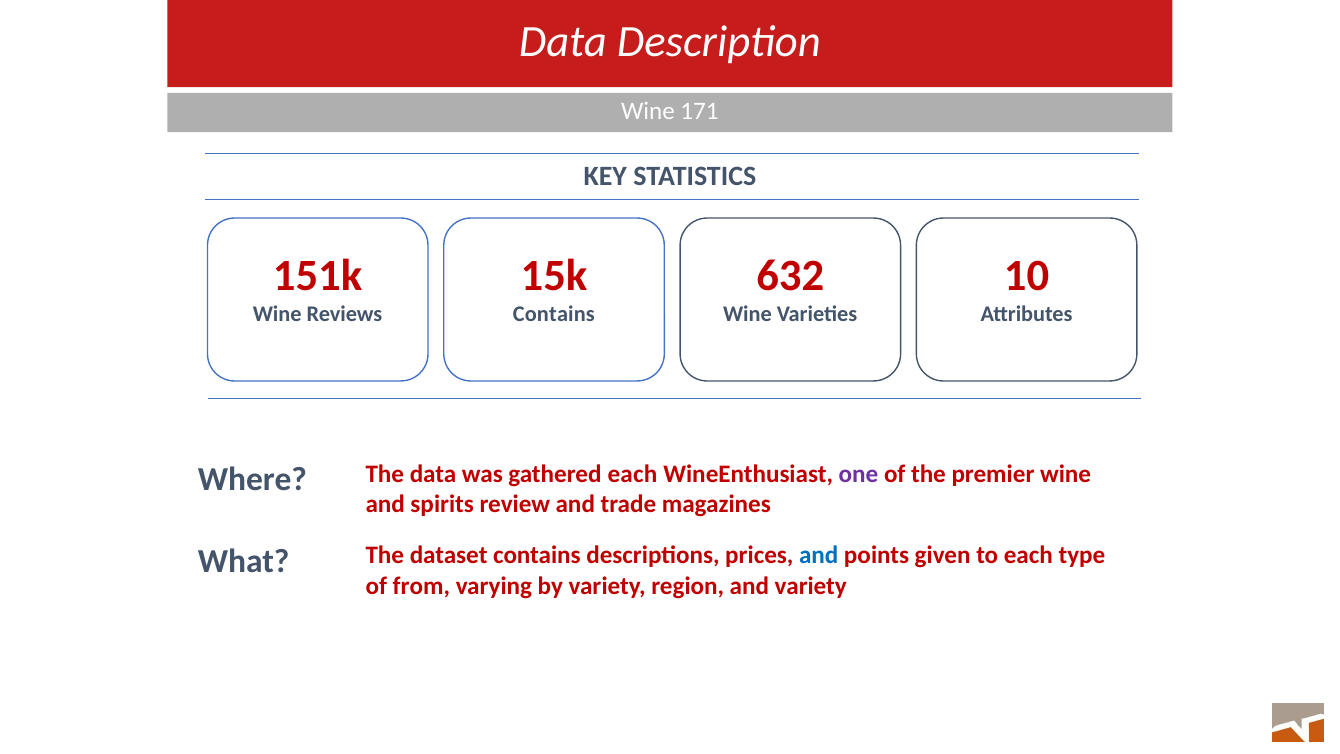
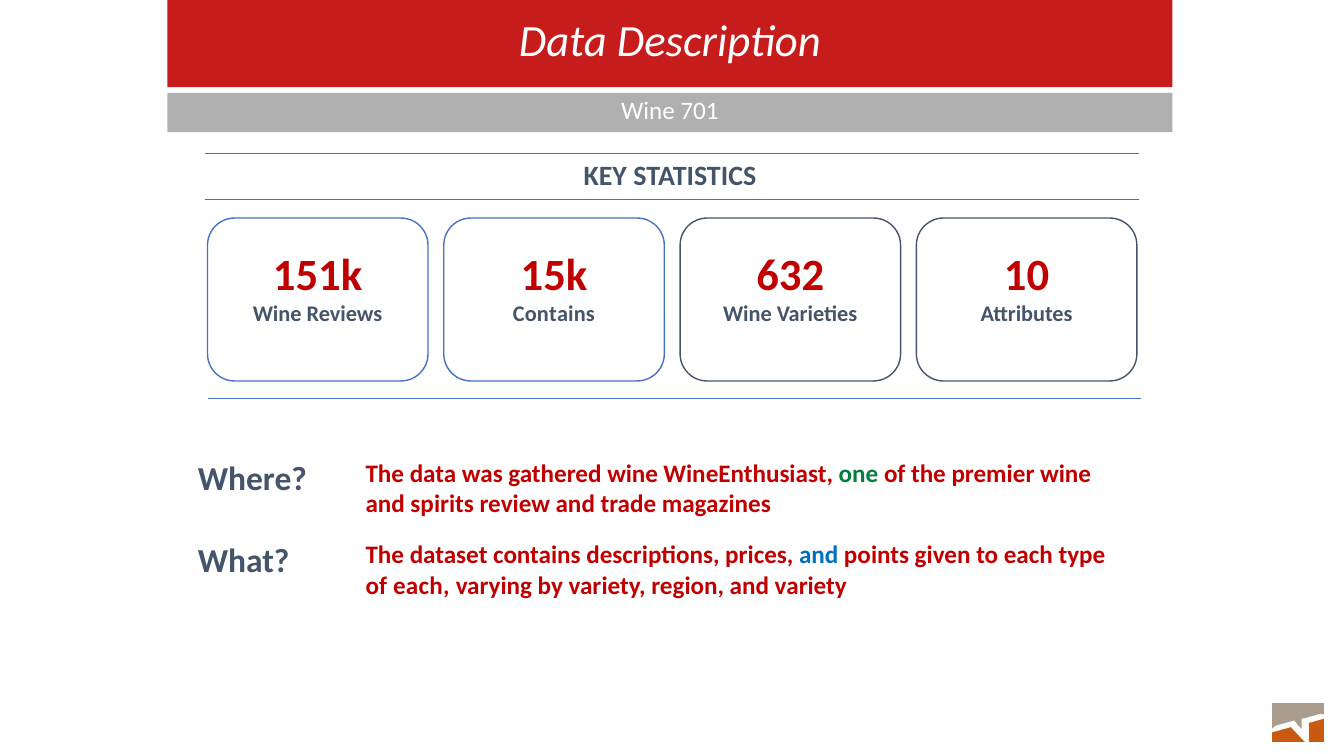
171: 171 -> 701
gathered each: each -> wine
one colour: purple -> green
of from: from -> each
